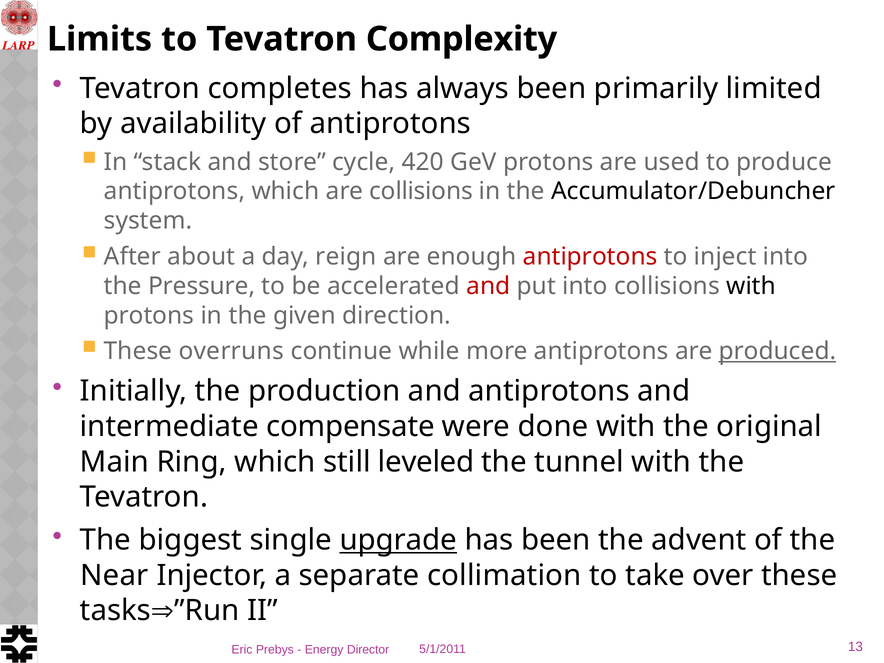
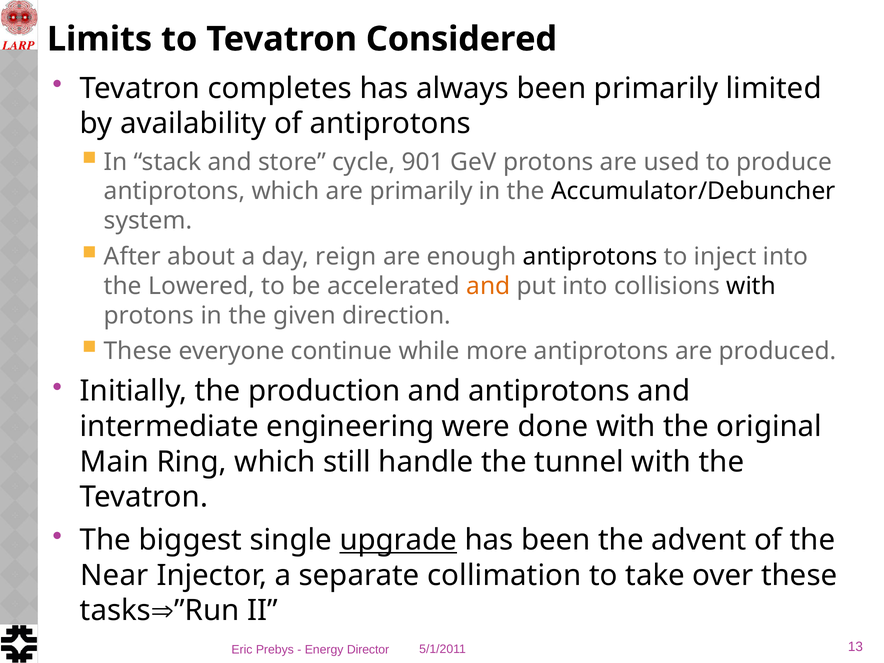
Complexity: Complexity -> Considered
420: 420 -> 901
are collisions: collisions -> primarily
antiprotons at (590, 256) colour: red -> black
Pressure: Pressure -> Lowered
and at (488, 286) colour: red -> orange
overruns: overruns -> everyone
produced underline: present -> none
compensate: compensate -> engineering
leveled: leveled -> handle
